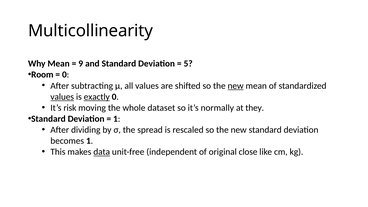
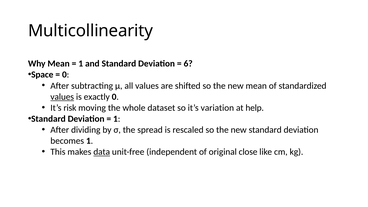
9 at (81, 64): 9 -> 1
5: 5 -> 6
Room: Room -> Space
new at (236, 86) underline: present -> none
exactly underline: present -> none
normally: normally -> variation
they: they -> help
